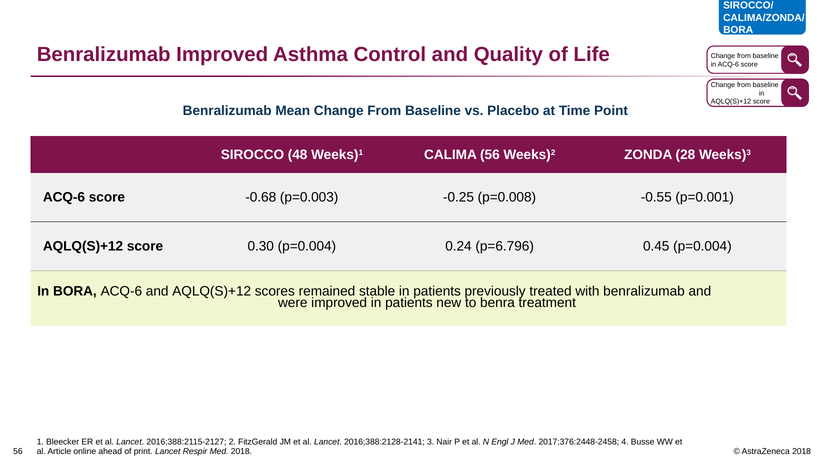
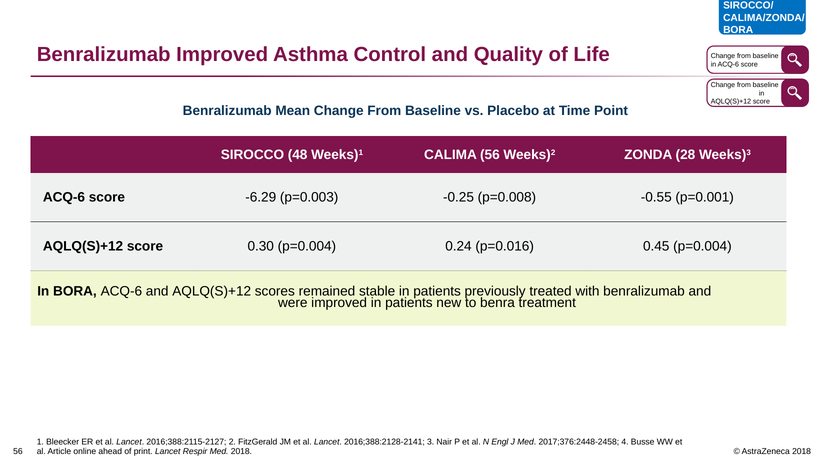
-0.68: -0.68 -> -6.29
p=6.796: p=6.796 -> p=0.016
